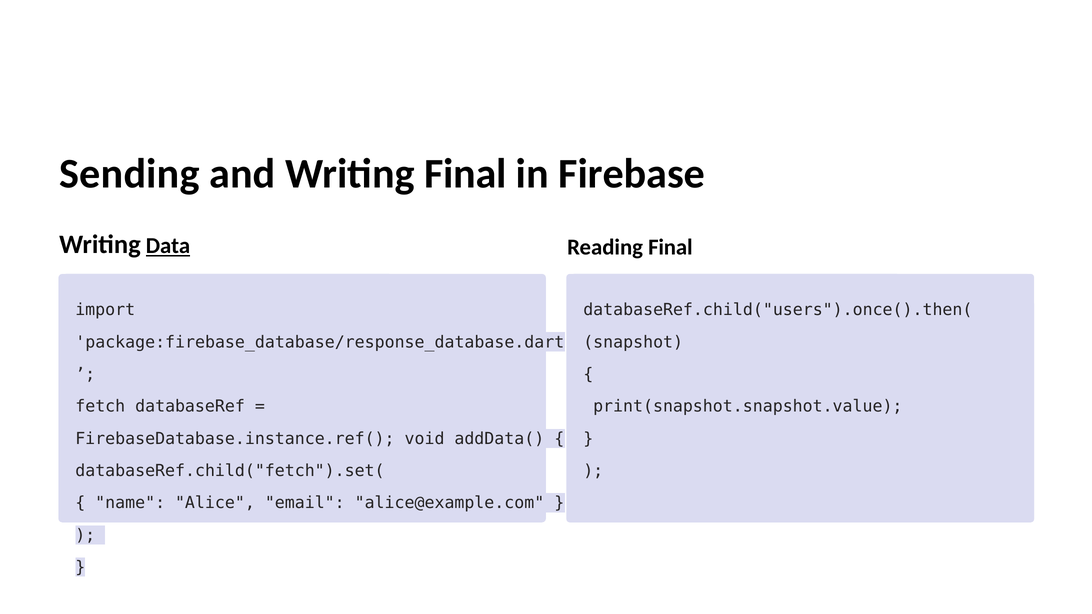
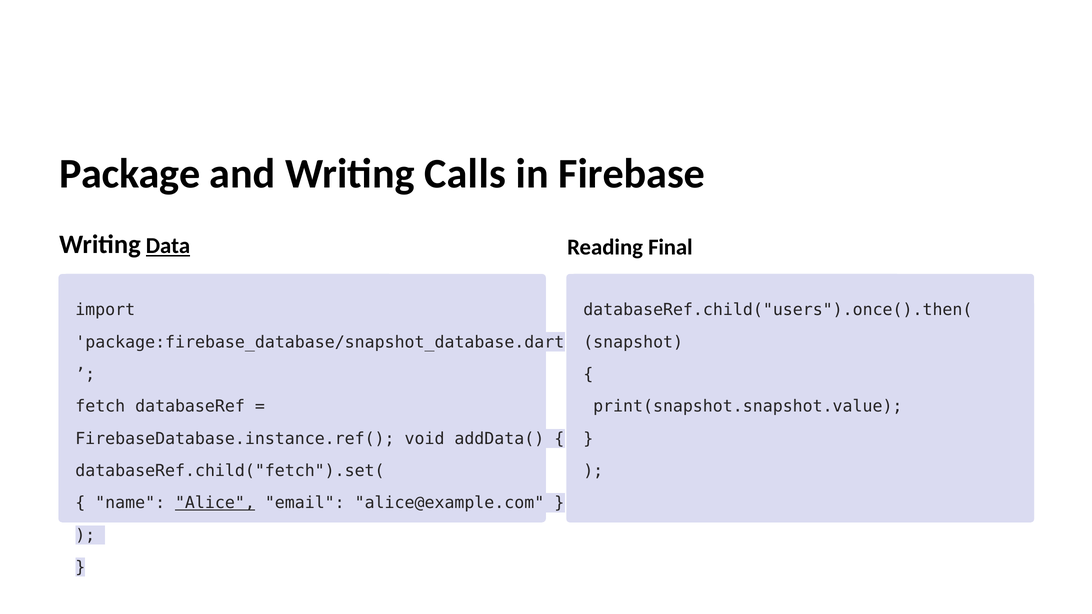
Sending: Sending -> Package
Writing Final: Final -> Calls
package:firebase_database/response_database.dart: package:firebase_database/response_database.dart -> package:firebase_database/snapshot_database.dart
Alice underline: none -> present
